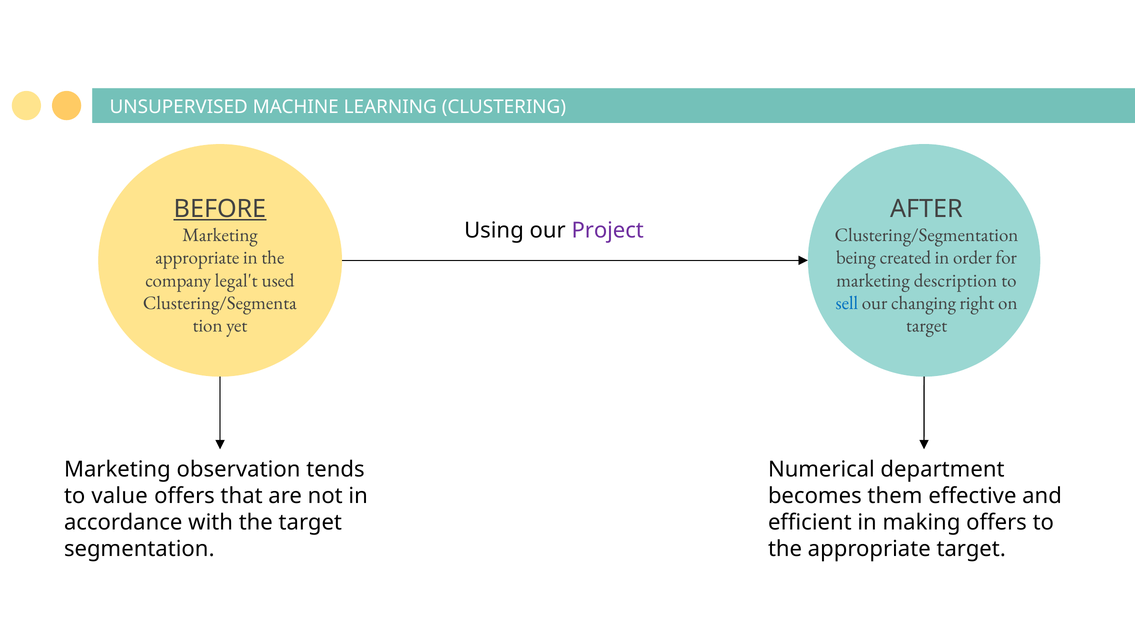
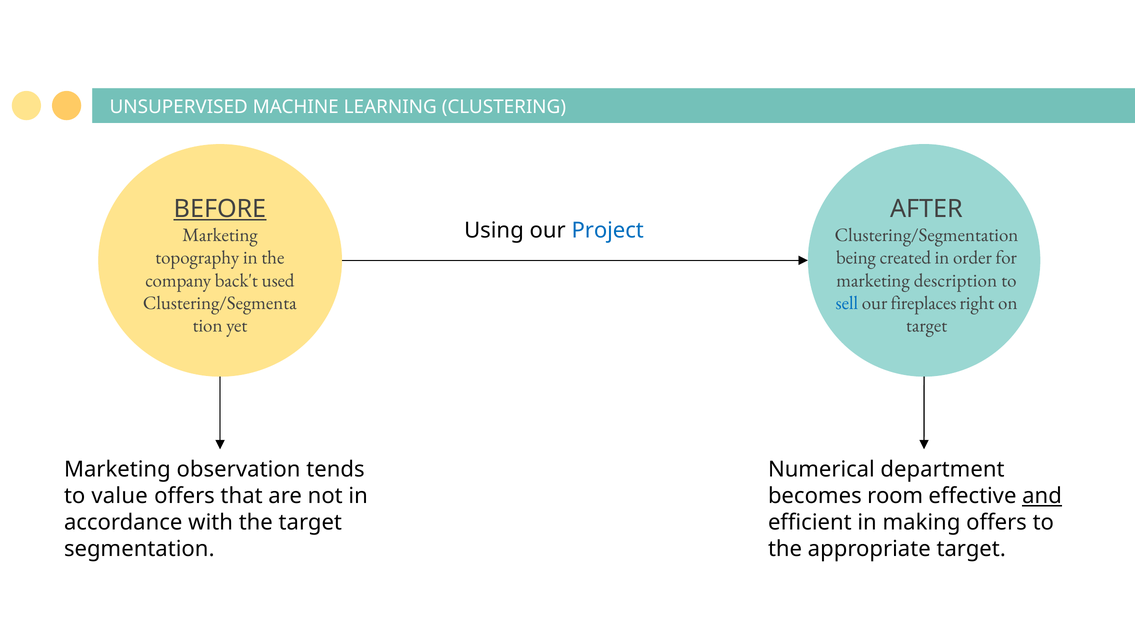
Project colour: purple -> blue
appropriate at (197, 257): appropriate -> topography
legal't: legal't -> back't
changing: changing -> fireplaces
them: them -> room
and underline: none -> present
